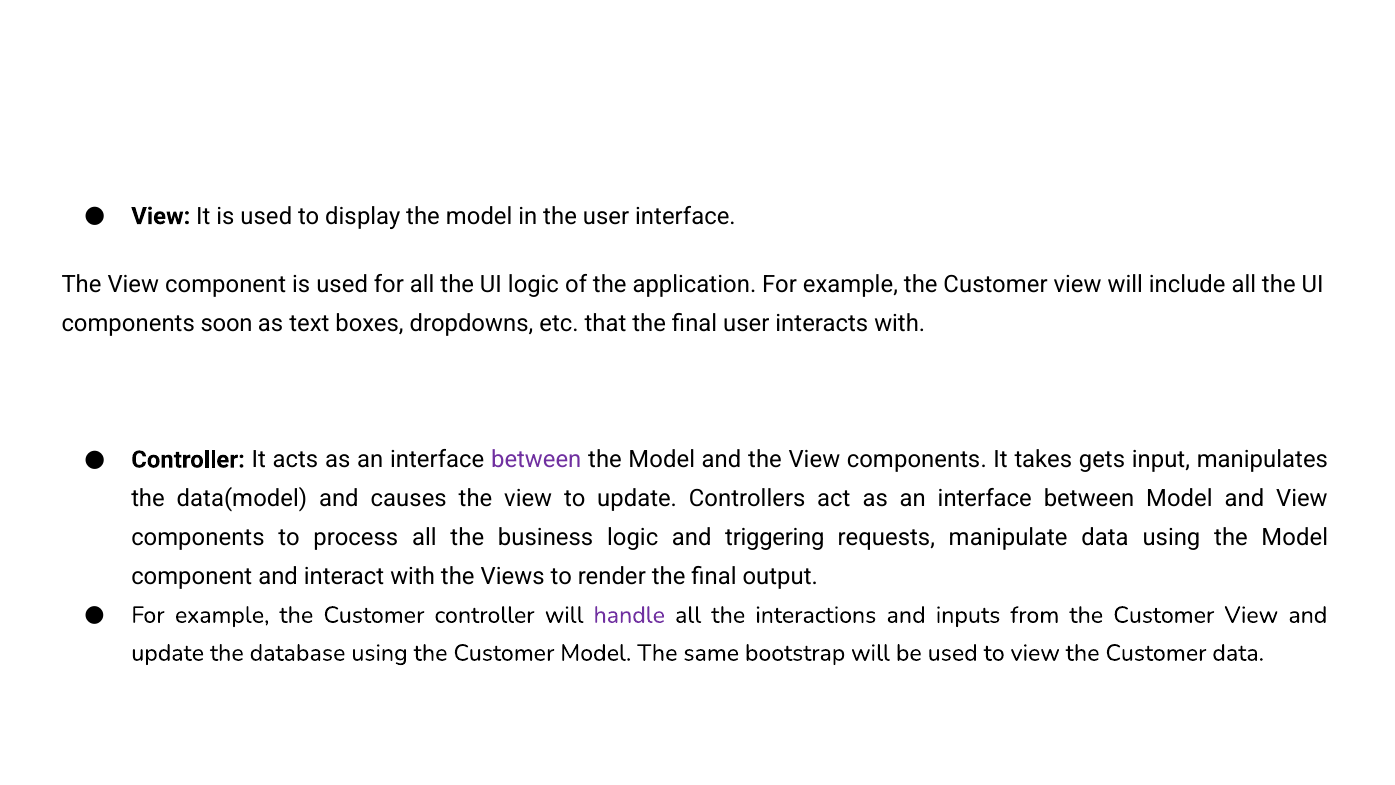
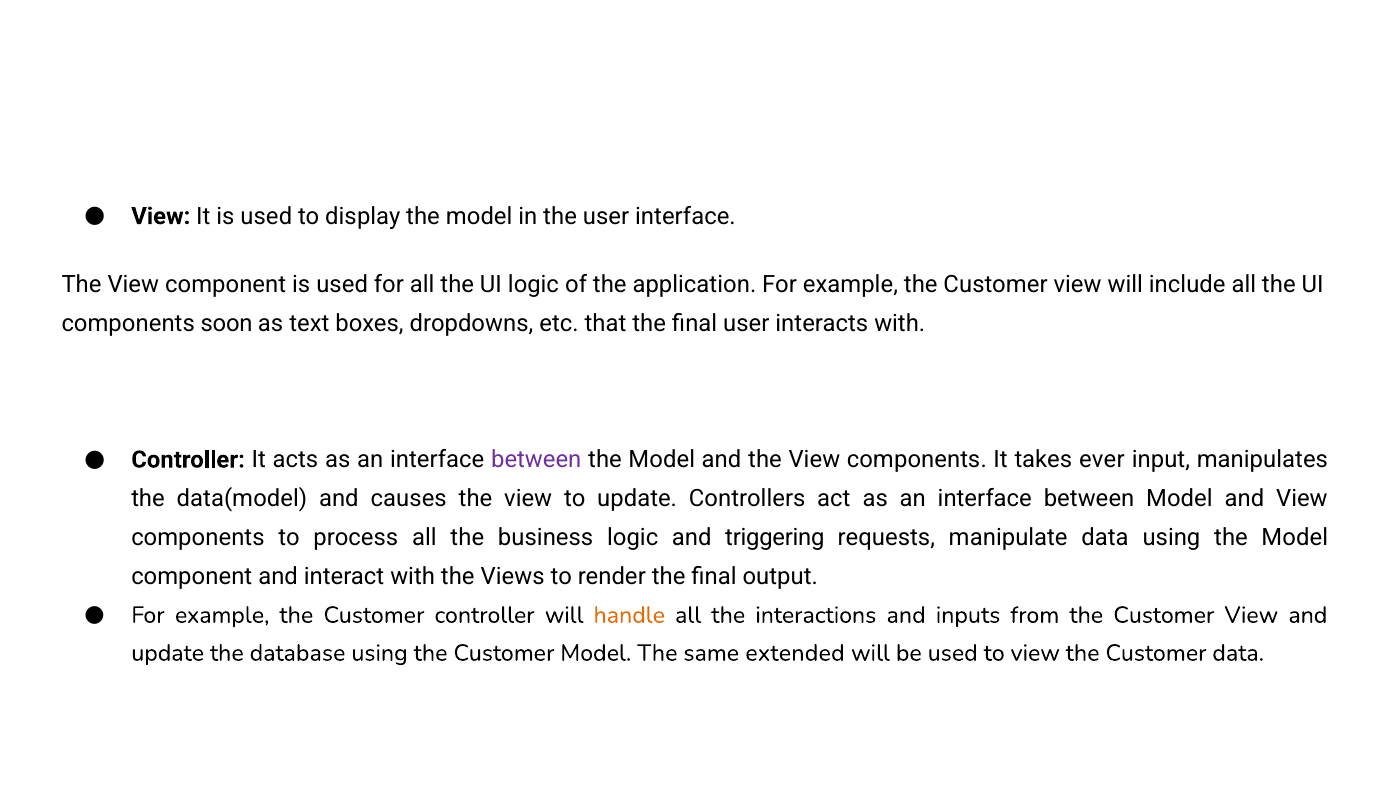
gets: gets -> ever
handle colour: purple -> orange
bootstrap: bootstrap -> extended
